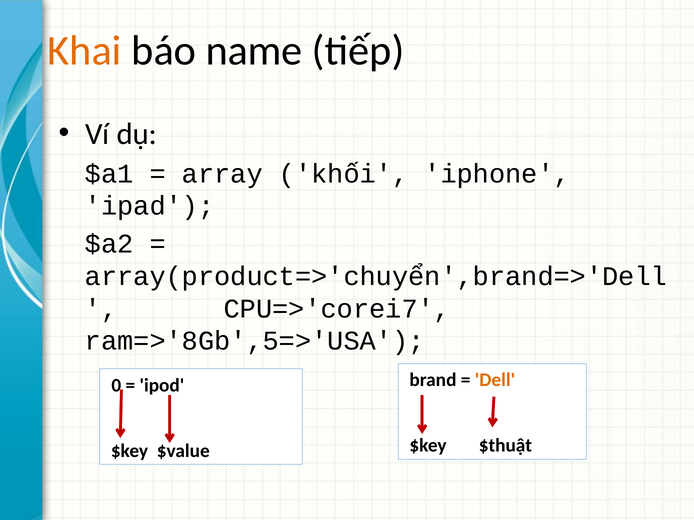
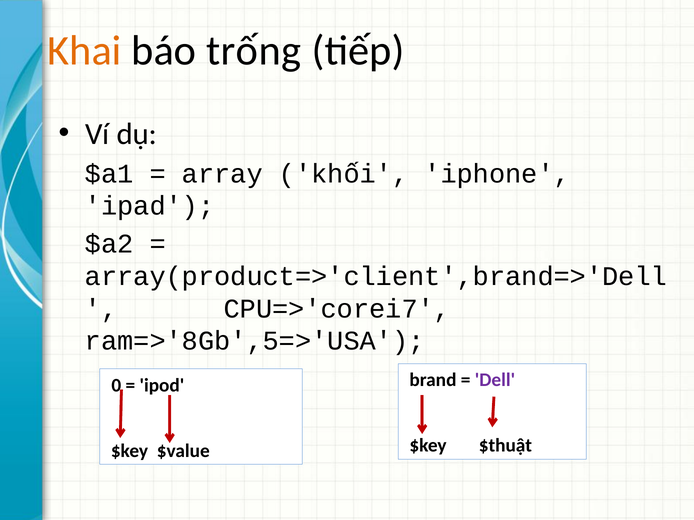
name: name -> trống
array(product=>'chuyển',brand=>'Dell: array(product=>'chuyển',brand=>'Dell -> array(product=>'client',brand=>'Dell
Dell colour: orange -> purple
